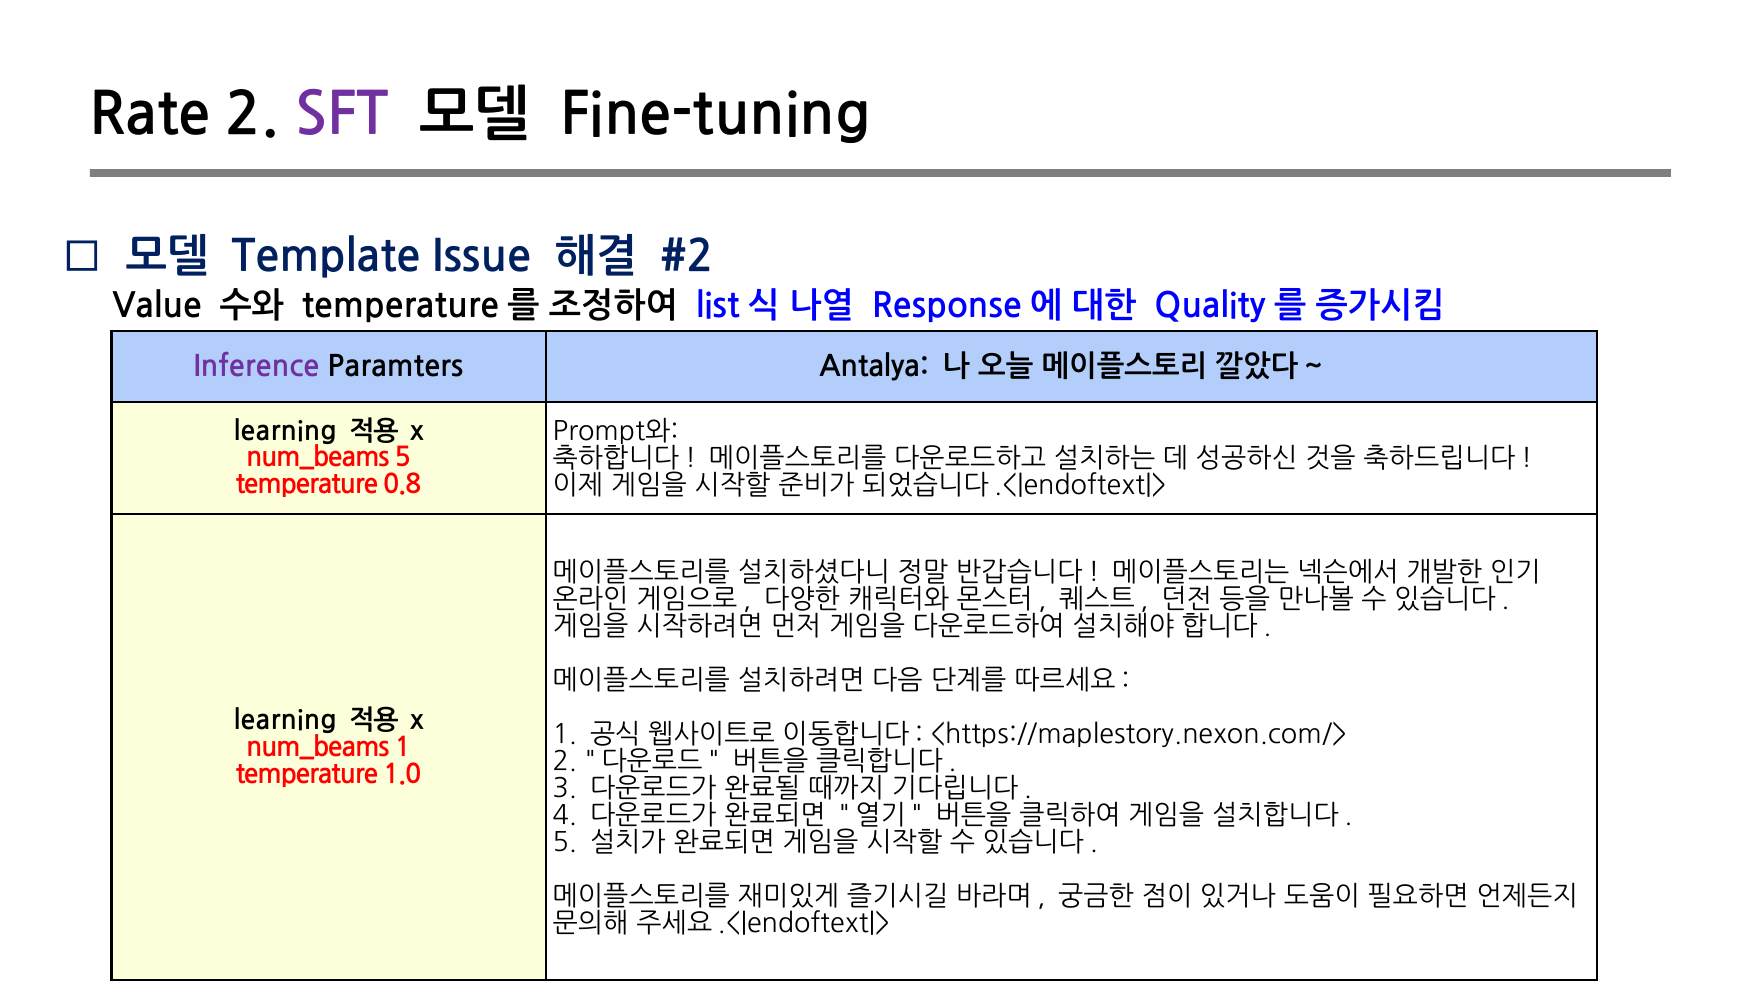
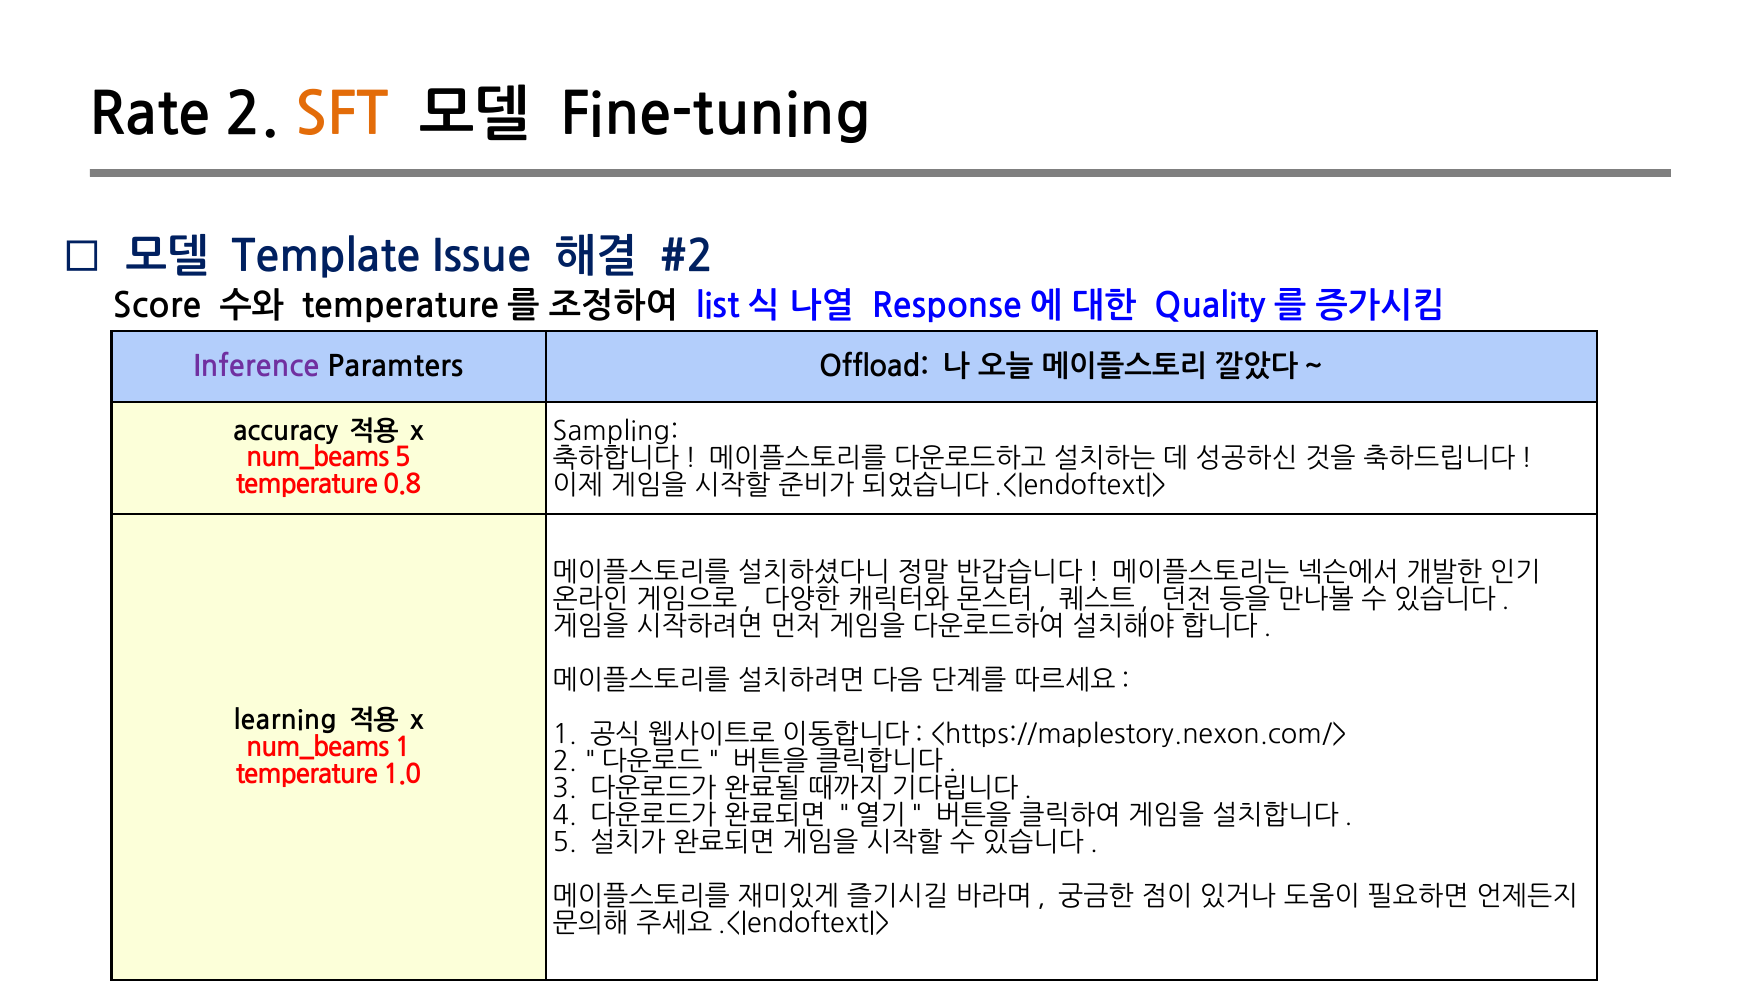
SFT colour: purple -> orange
Value: Value -> Score
Antalya: Antalya -> Offload
learning at (285, 431): learning -> accuracy
Prompt와: Prompt와 -> Sampling
